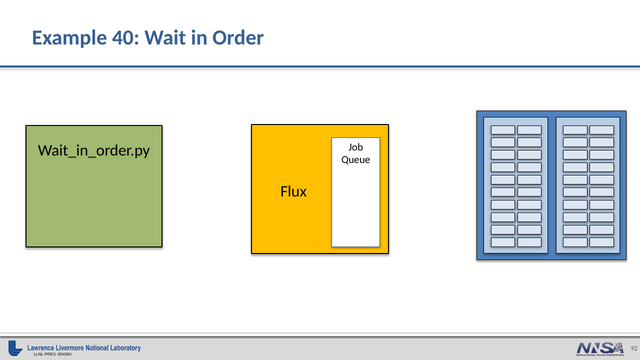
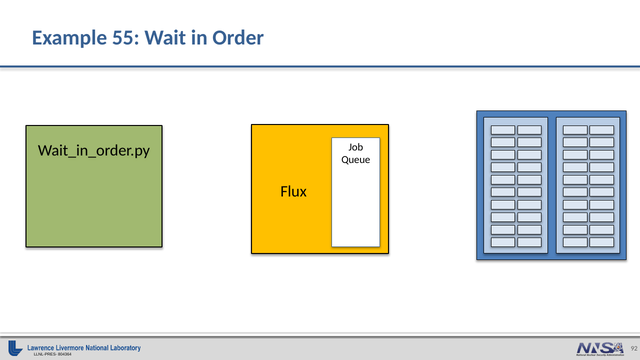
40: 40 -> 55
